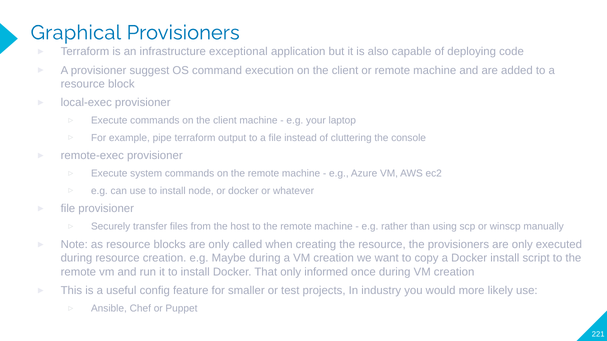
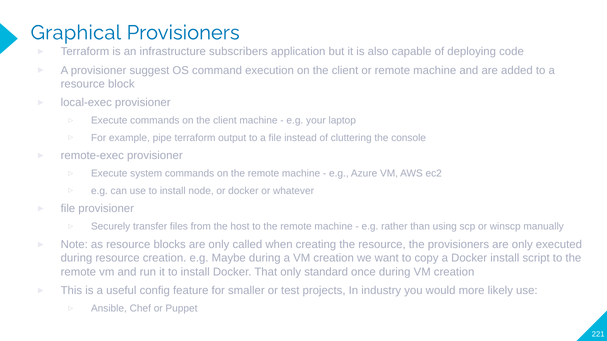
exceptional: exceptional -> subscribers
informed: informed -> standard
